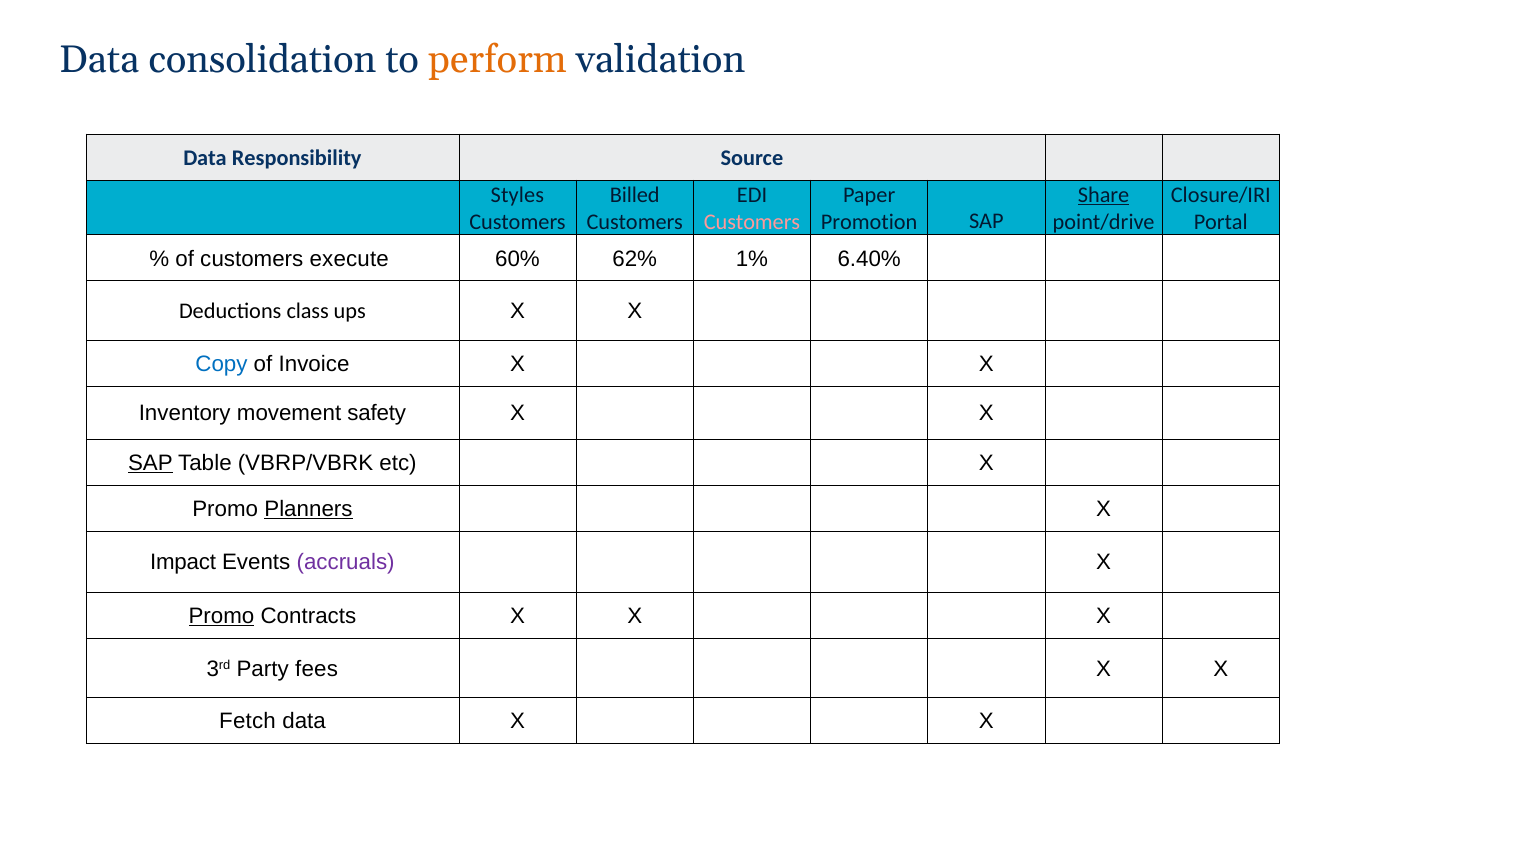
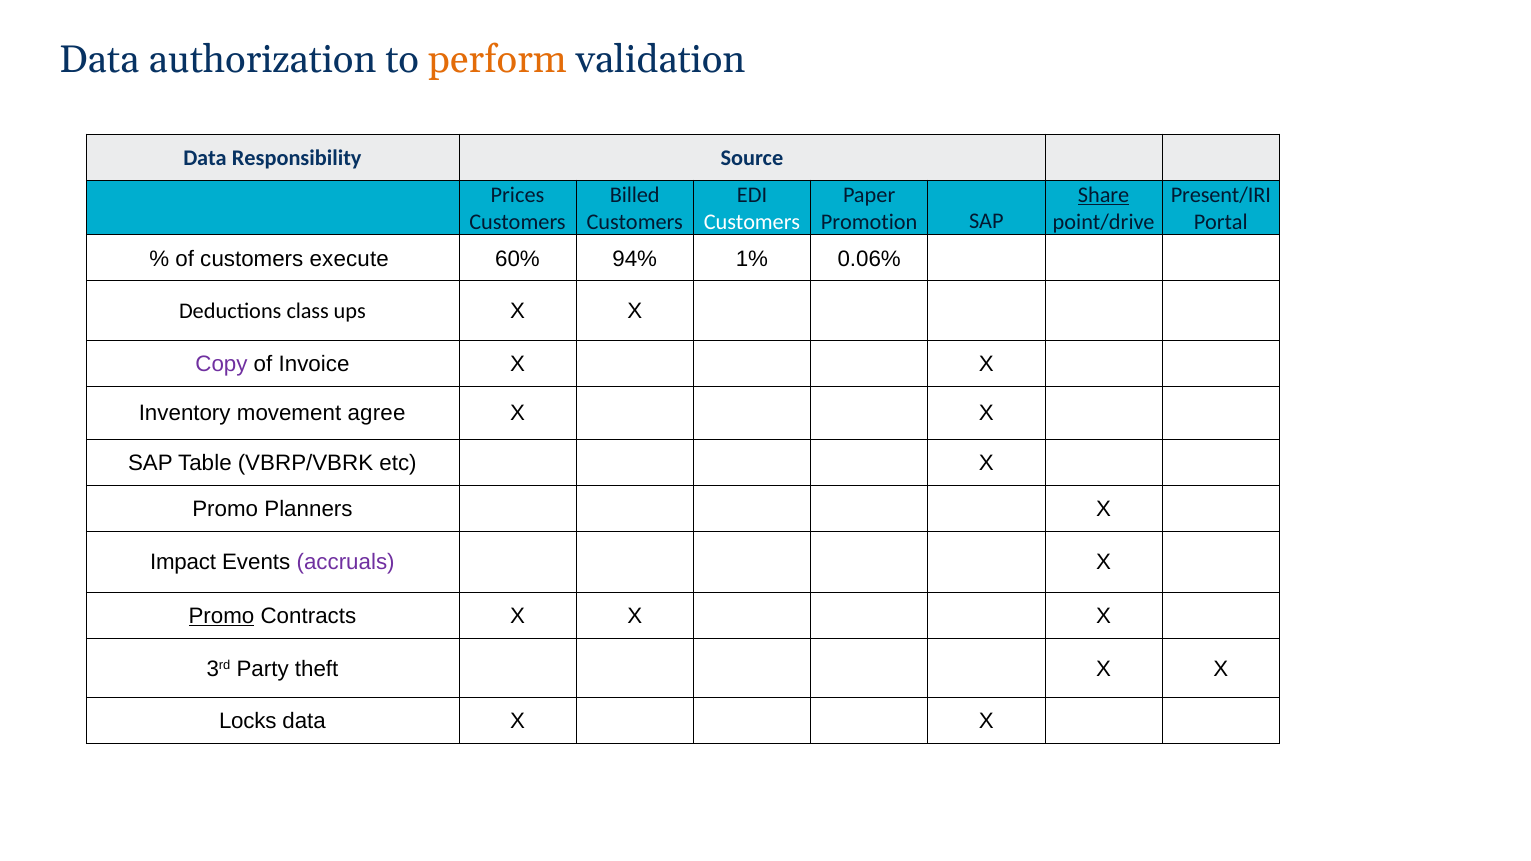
consolidation: consolidation -> authorization
Styles: Styles -> Prices
Closure/IRI: Closure/IRI -> Present/IRI
Customers at (752, 222) colour: pink -> white
62%: 62% -> 94%
6.40%: 6.40% -> 0.06%
Copy colour: blue -> purple
safety: safety -> agree
SAP at (150, 463) underline: present -> none
Planners underline: present -> none
fees: fees -> theft
Fetch: Fetch -> Locks
